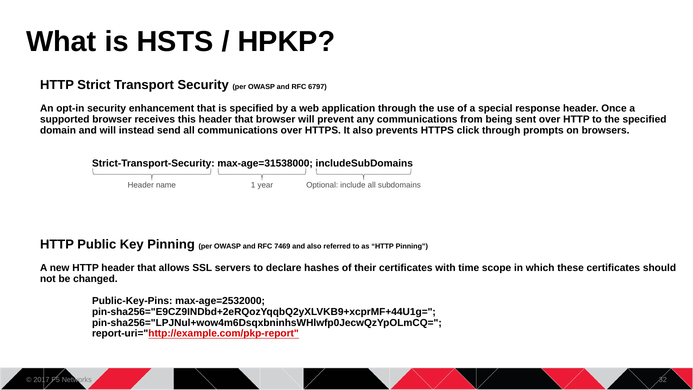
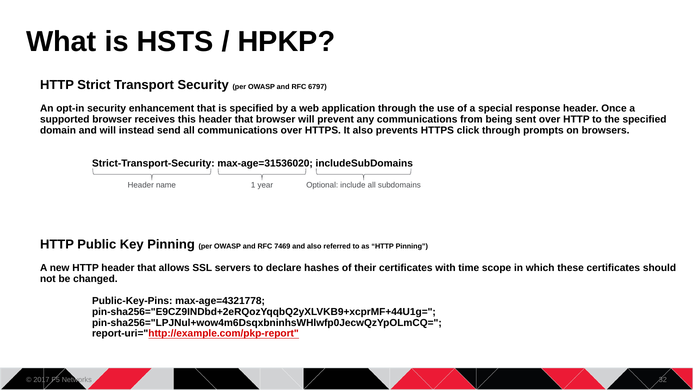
max-age=31538000: max-age=31538000 -> max-age=31536020
max-age=2532000: max-age=2532000 -> max-age=4321778
